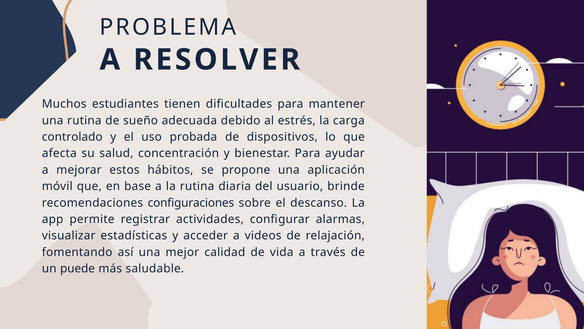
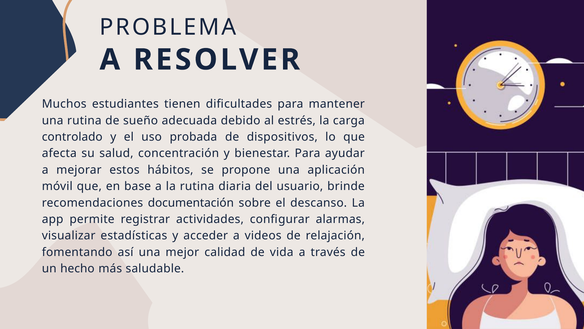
configuraciones: configuraciones -> documentación
puede: puede -> hecho
